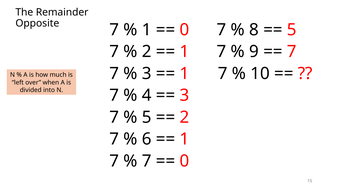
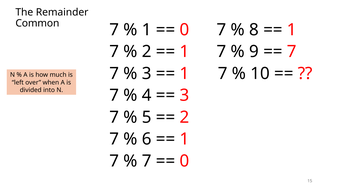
Opposite: Opposite -> Common
5 at (292, 30): 5 -> 1
